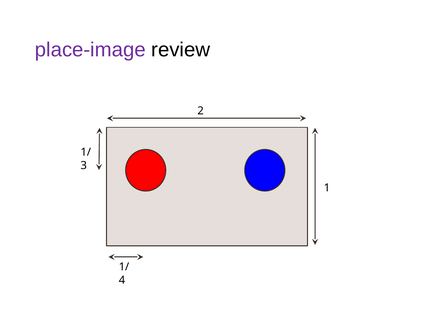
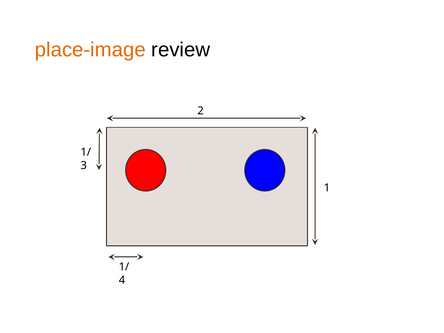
place-image colour: purple -> orange
